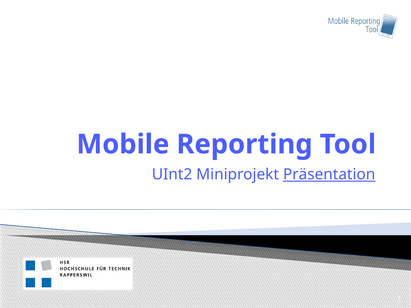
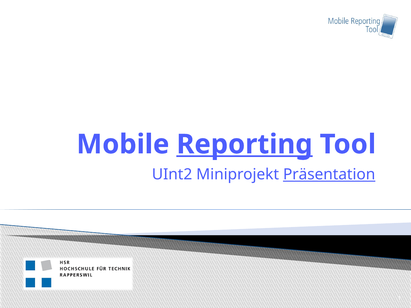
Reporting underline: none -> present
